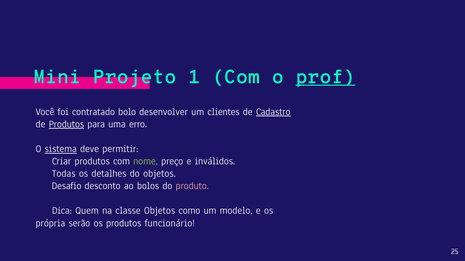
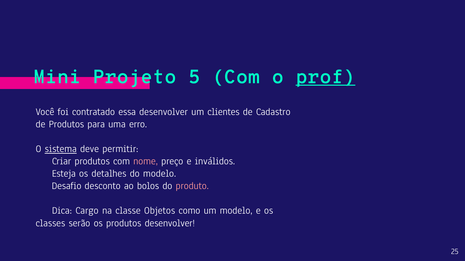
1: 1 -> 5
bolo: bolo -> essa
Cadastro underline: present -> none
Produtos at (66, 124) underline: present -> none
nome colour: light green -> pink
Todas: Todas -> Esteja
do objetos: objetos -> modelo
Quem: Quem -> Cargo
própria: própria -> classes
produtos funcionário: funcionário -> desenvolver
